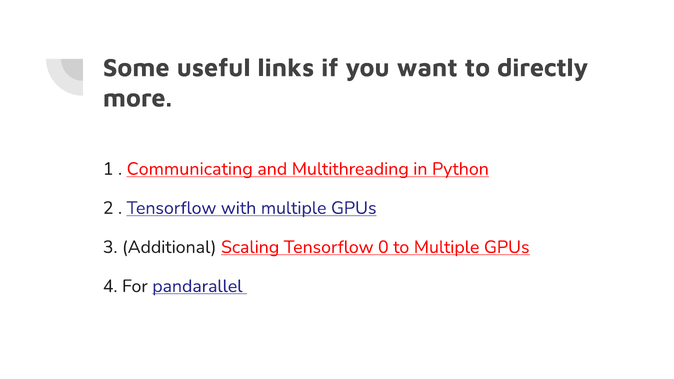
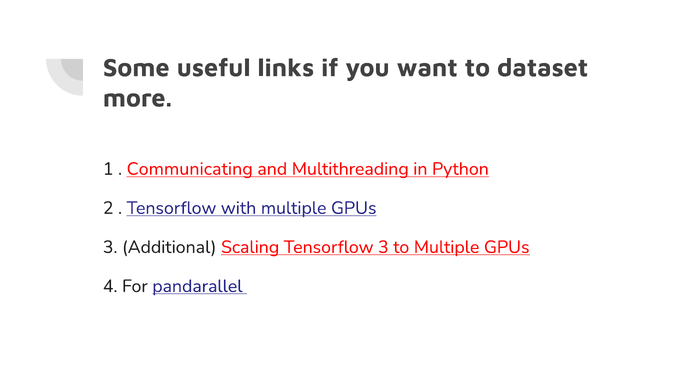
directly: directly -> dataset
Tensorflow 0: 0 -> 3
